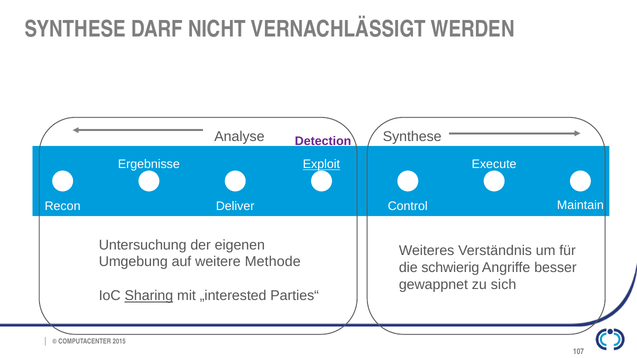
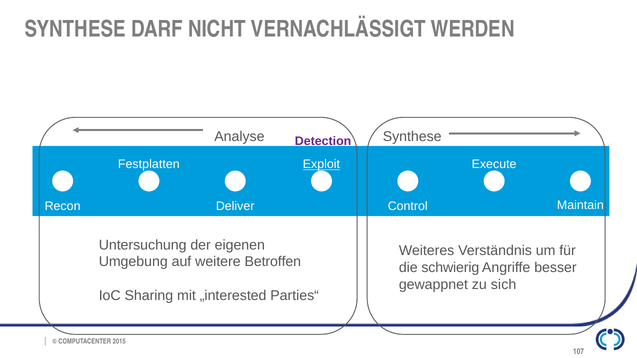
Ergebnisse: Ergebnisse -> Festplatten
Methode: Methode -> Betroffen
Sharing underline: present -> none
